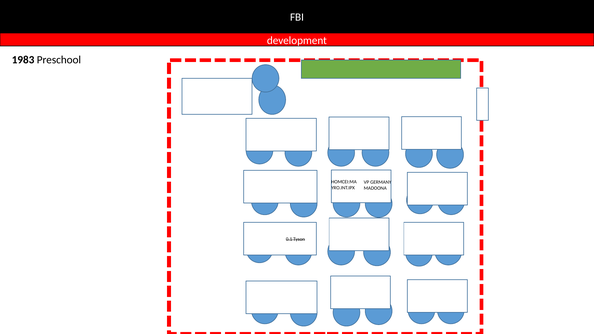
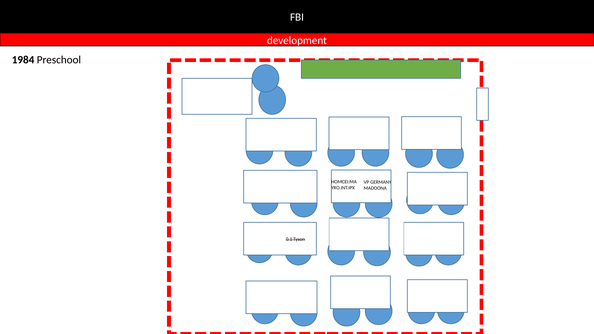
1983: 1983 -> 1984
